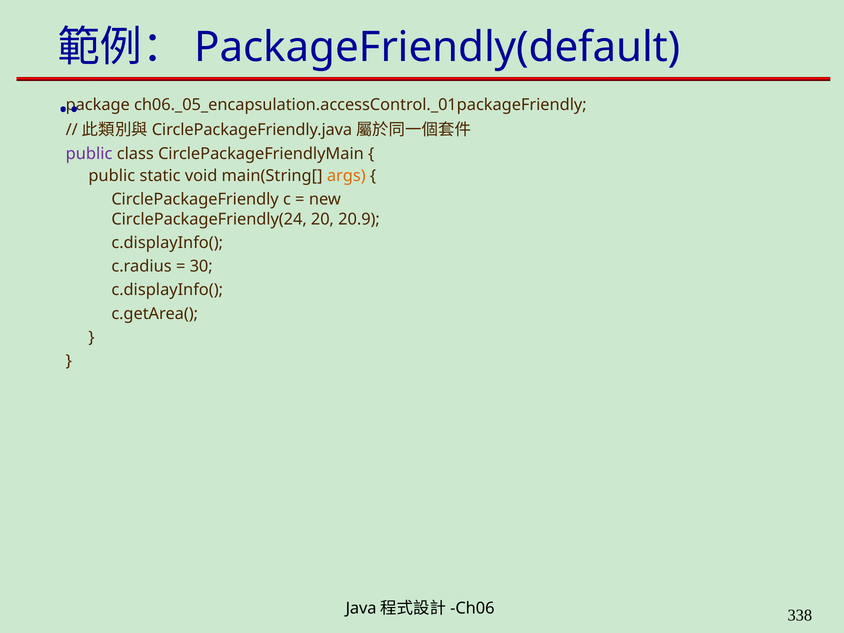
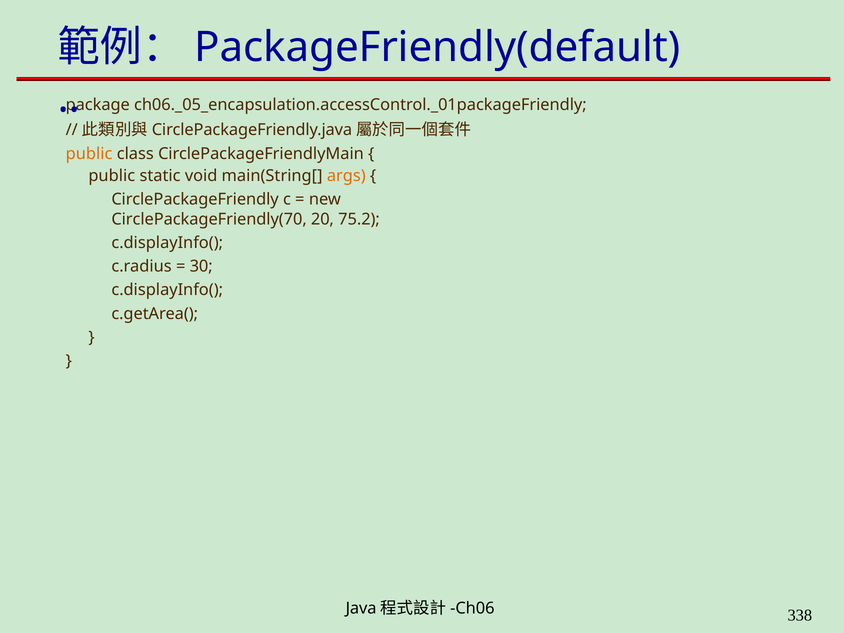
public at (89, 154) colour: purple -> orange
CirclePackageFriendly(24: CirclePackageFriendly(24 -> CirclePackageFriendly(70
20.9: 20.9 -> 75.2
